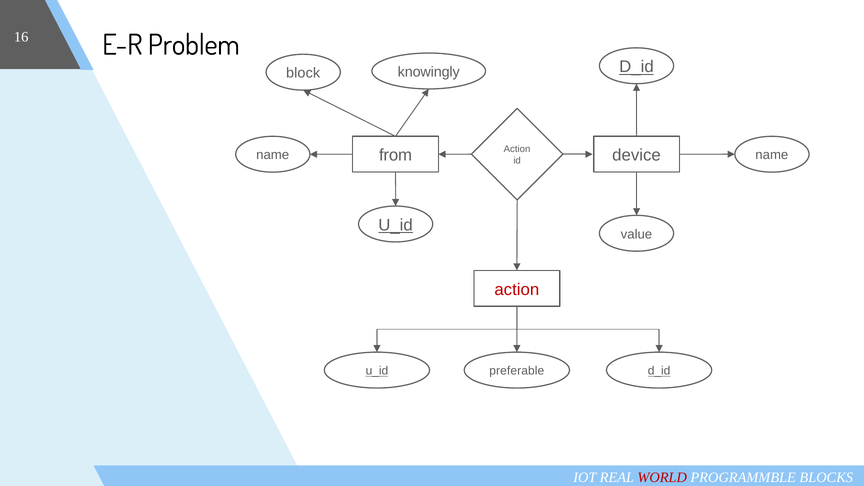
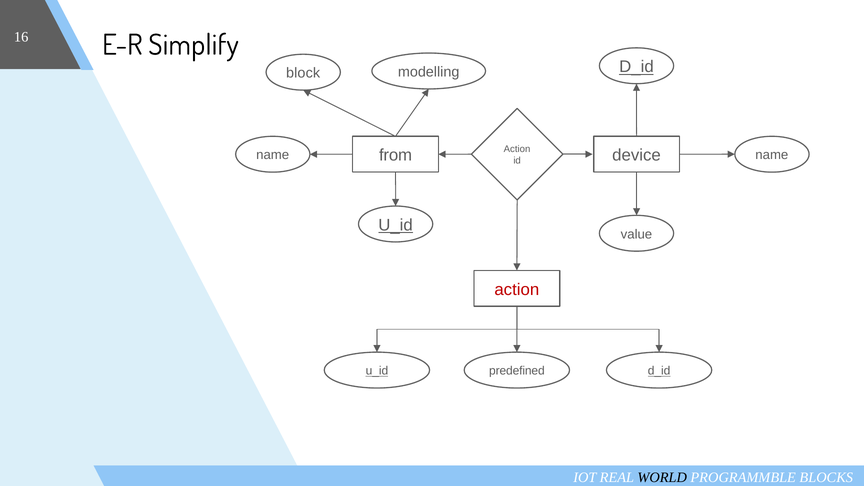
Problem: Problem -> Simplify
knowingly: knowingly -> modelling
preferable: preferable -> predefined
WORLD colour: red -> black
